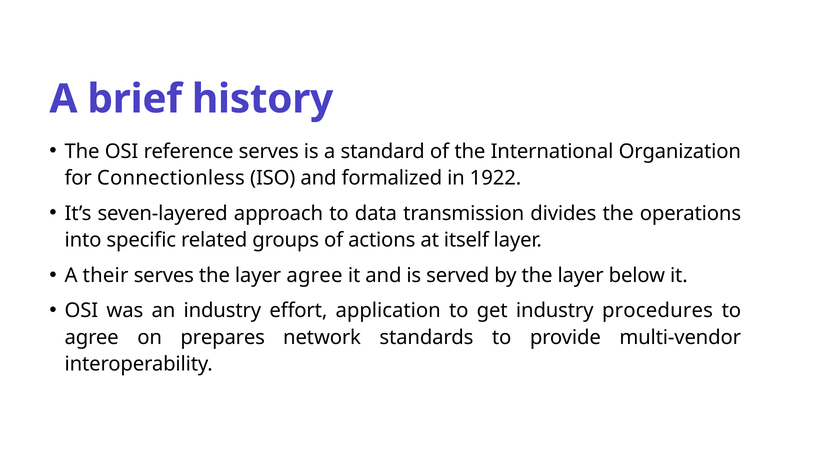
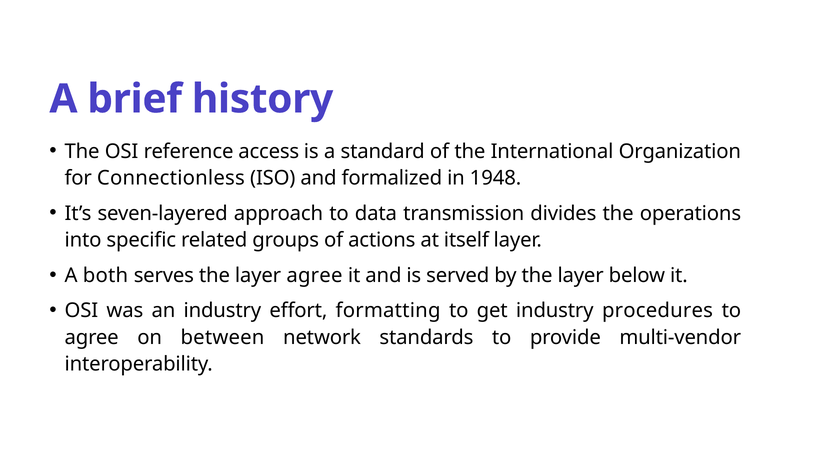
reference serves: serves -> access
1922: 1922 -> 1948
their: their -> both
application: application -> formatting
prepares: prepares -> between
